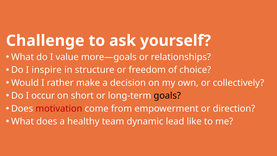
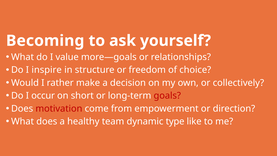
Challenge: Challenge -> Becoming
goals colour: black -> red
lead: lead -> type
